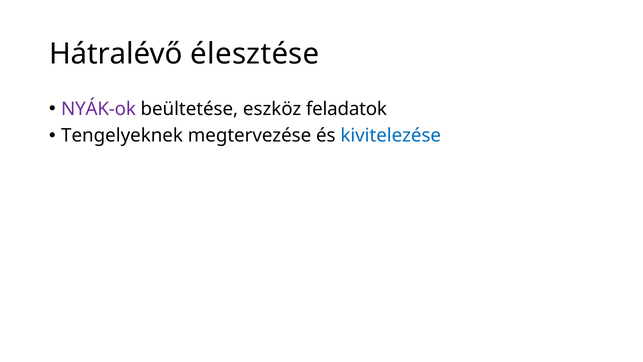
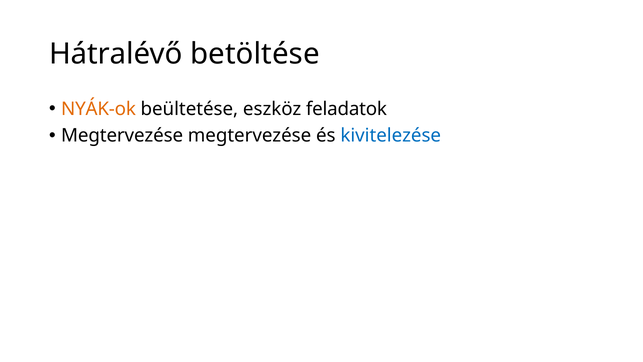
élesztése: élesztése -> betöltése
NYÁK-ok colour: purple -> orange
Tengelyeknek at (122, 136): Tengelyeknek -> Megtervezése
